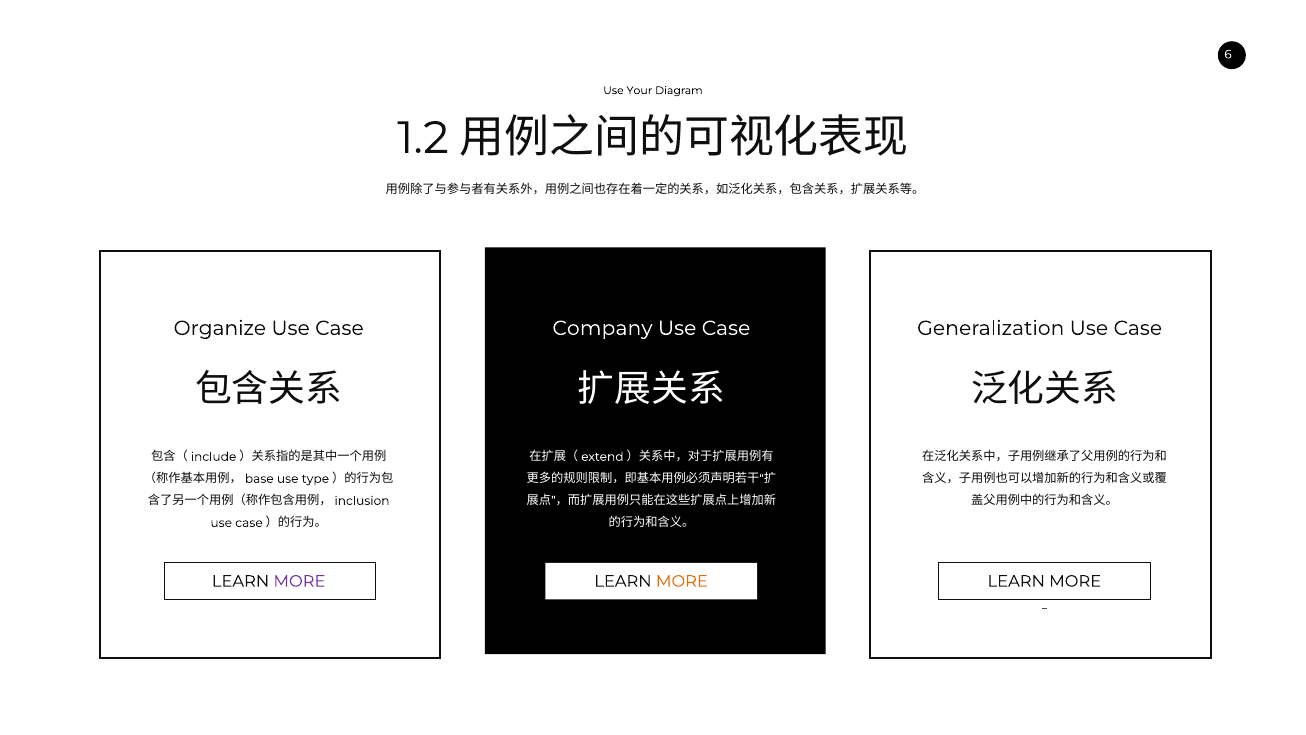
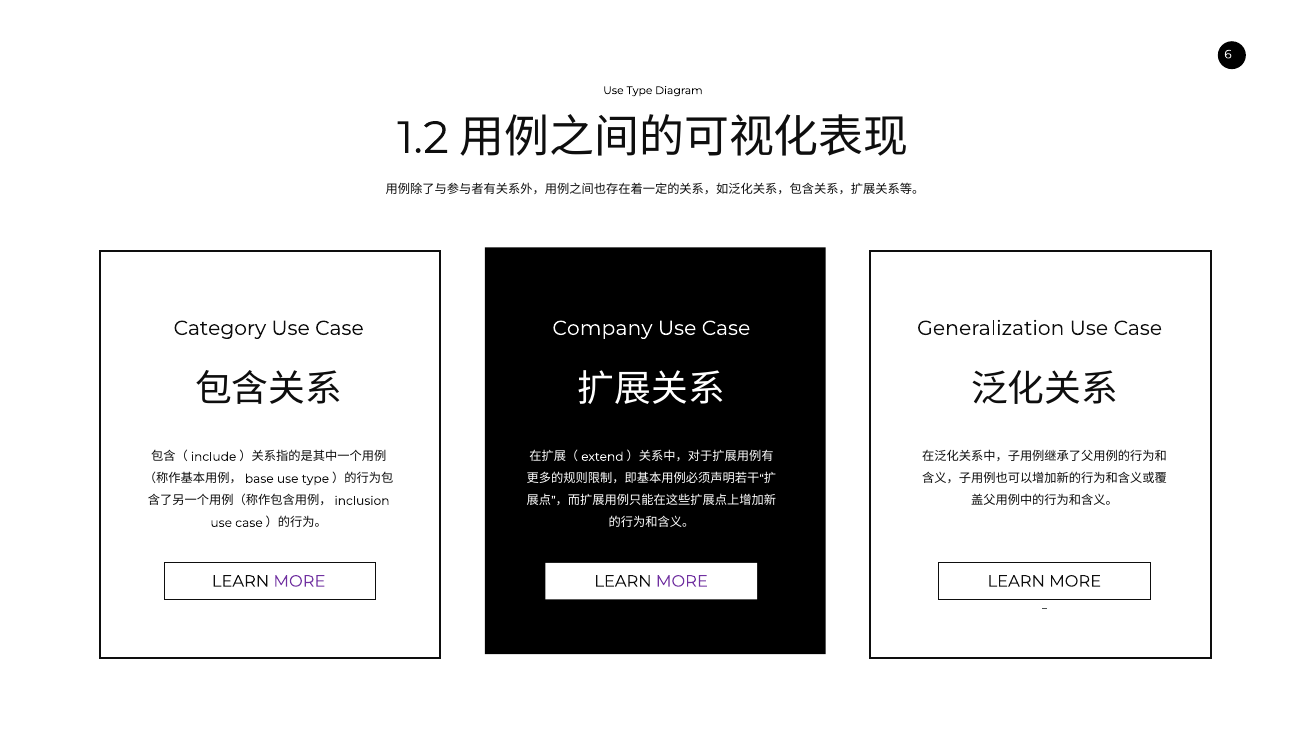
Your at (639, 90): Your -> Type
Organize: Organize -> Category
MORE at (682, 581) colour: orange -> purple
